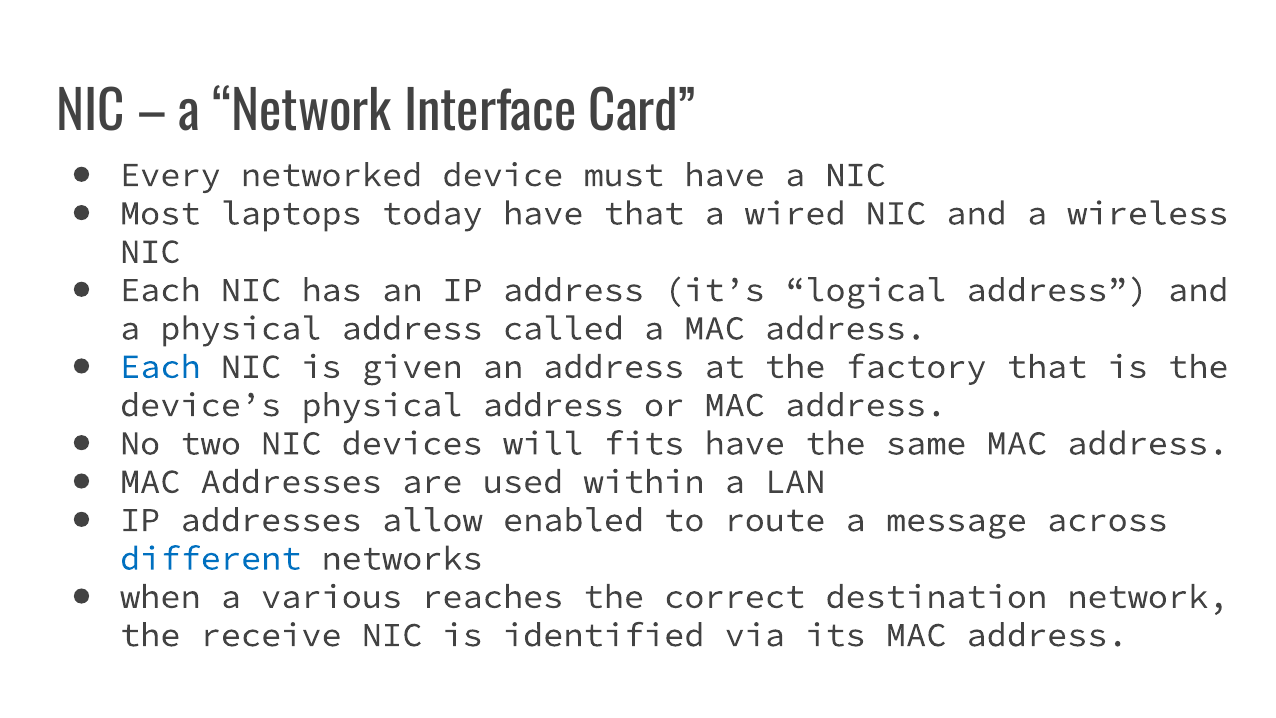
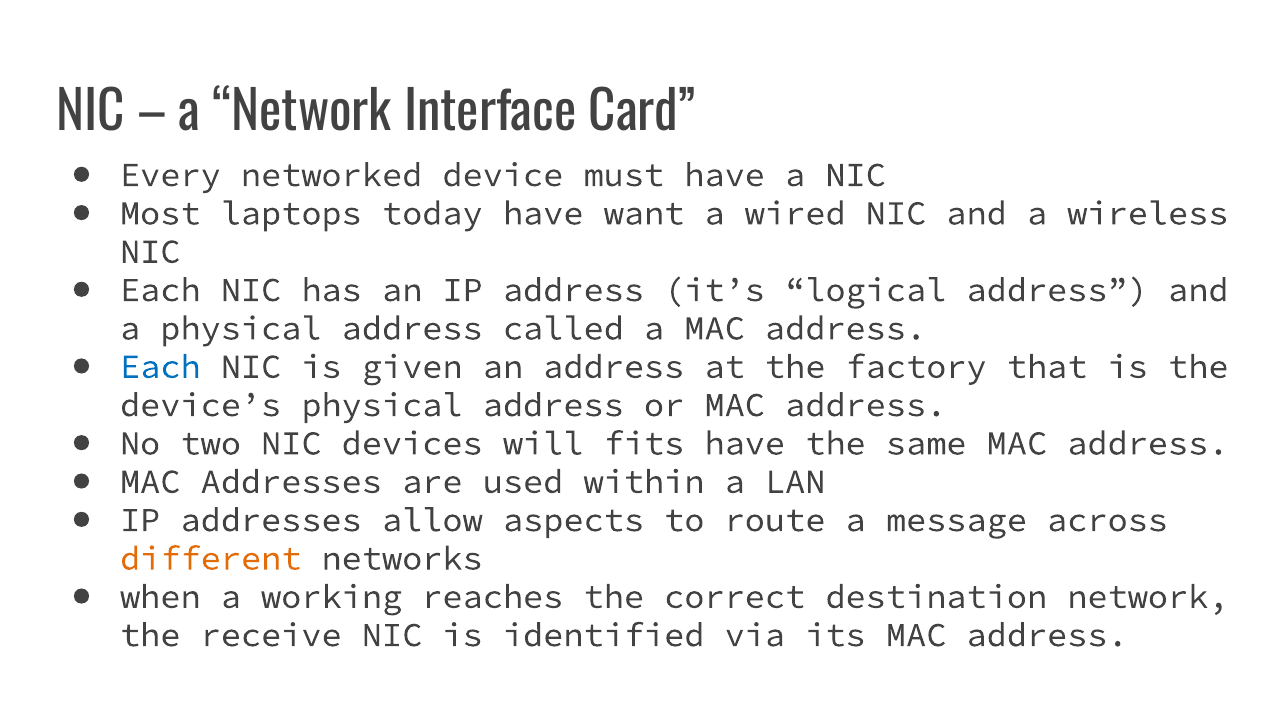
have that: that -> want
enabled: enabled -> aspects
different colour: blue -> orange
various: various -> working
